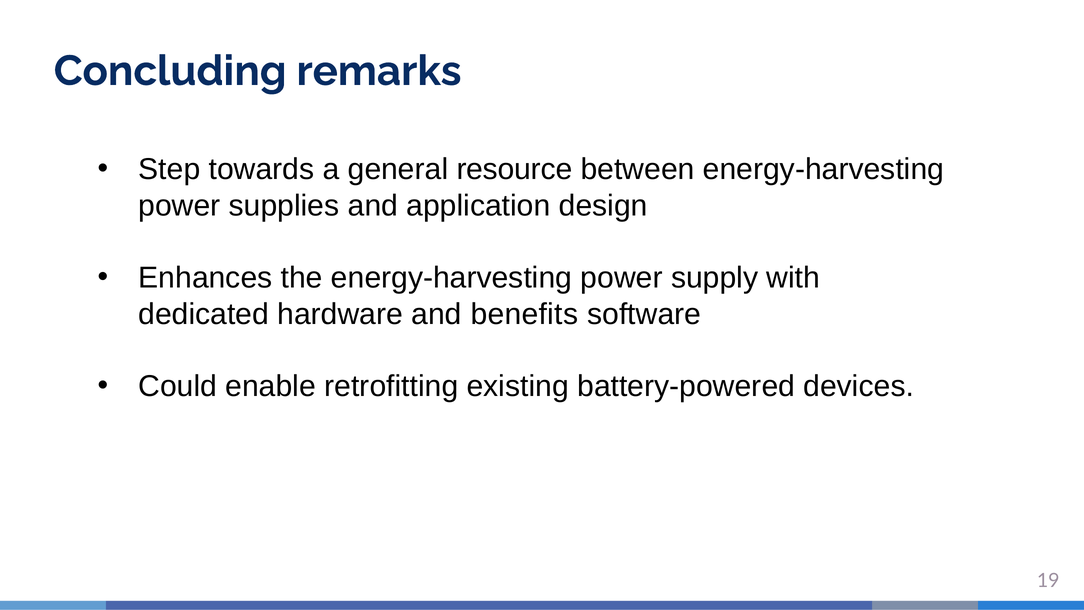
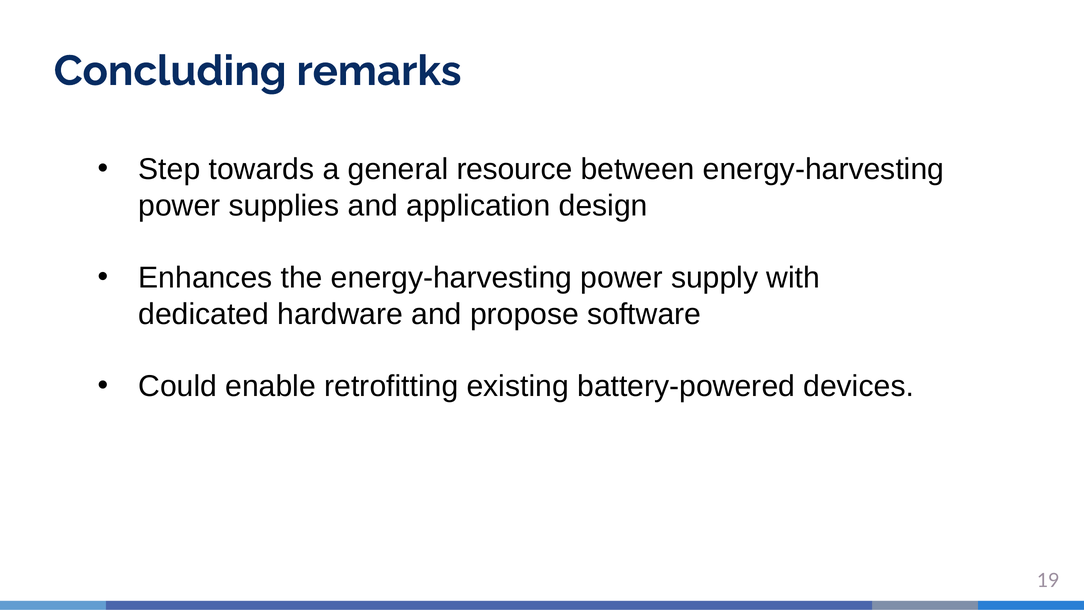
benefits: benefits -> propose
